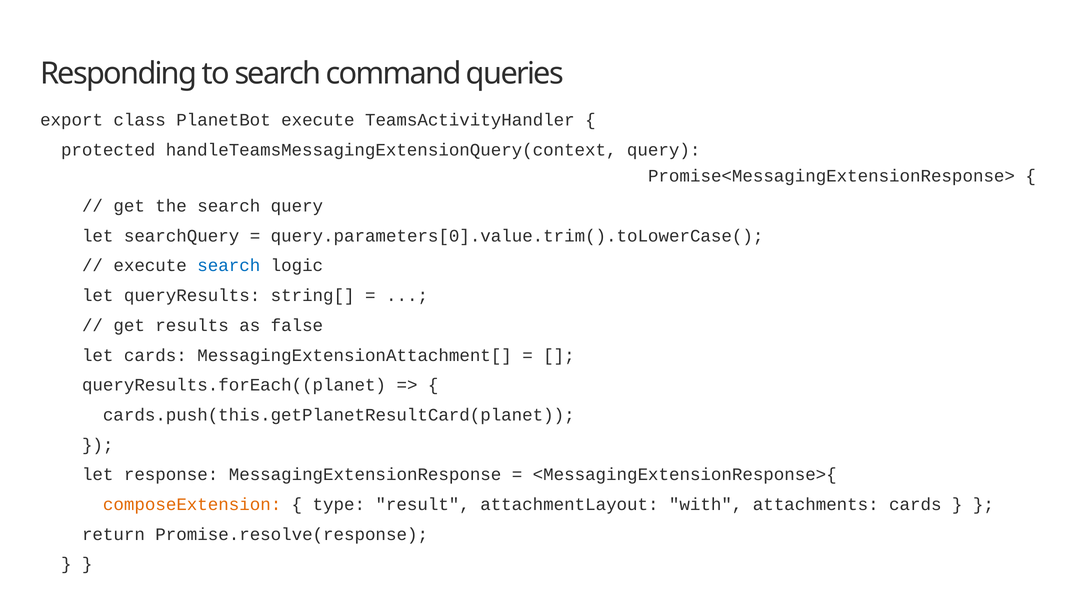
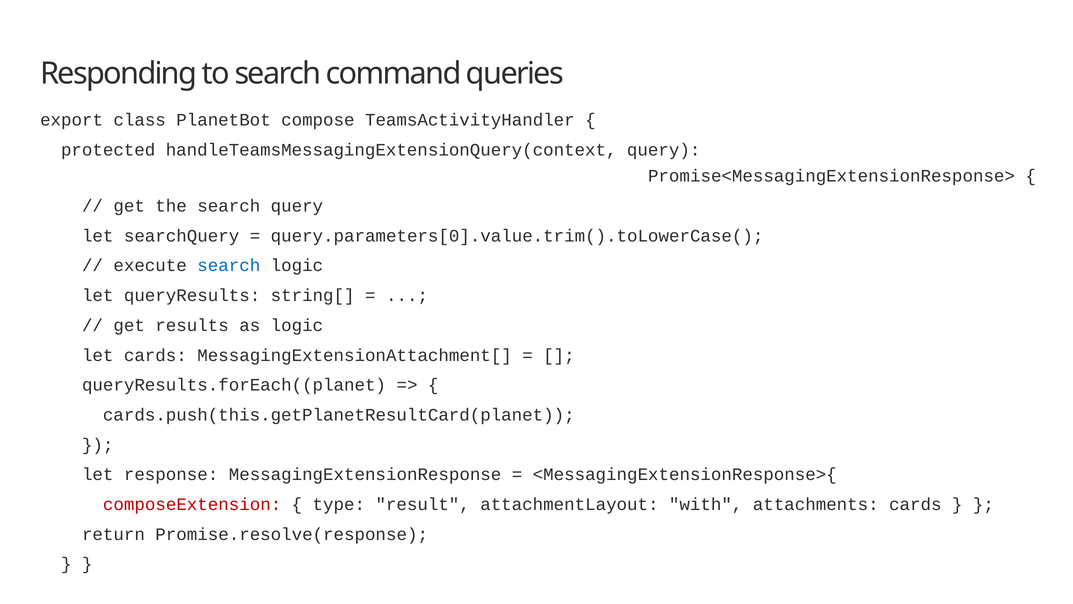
PlanetBot execute: execute -> compose
as false: false -> logic
composeExtension colour: orange -> red
